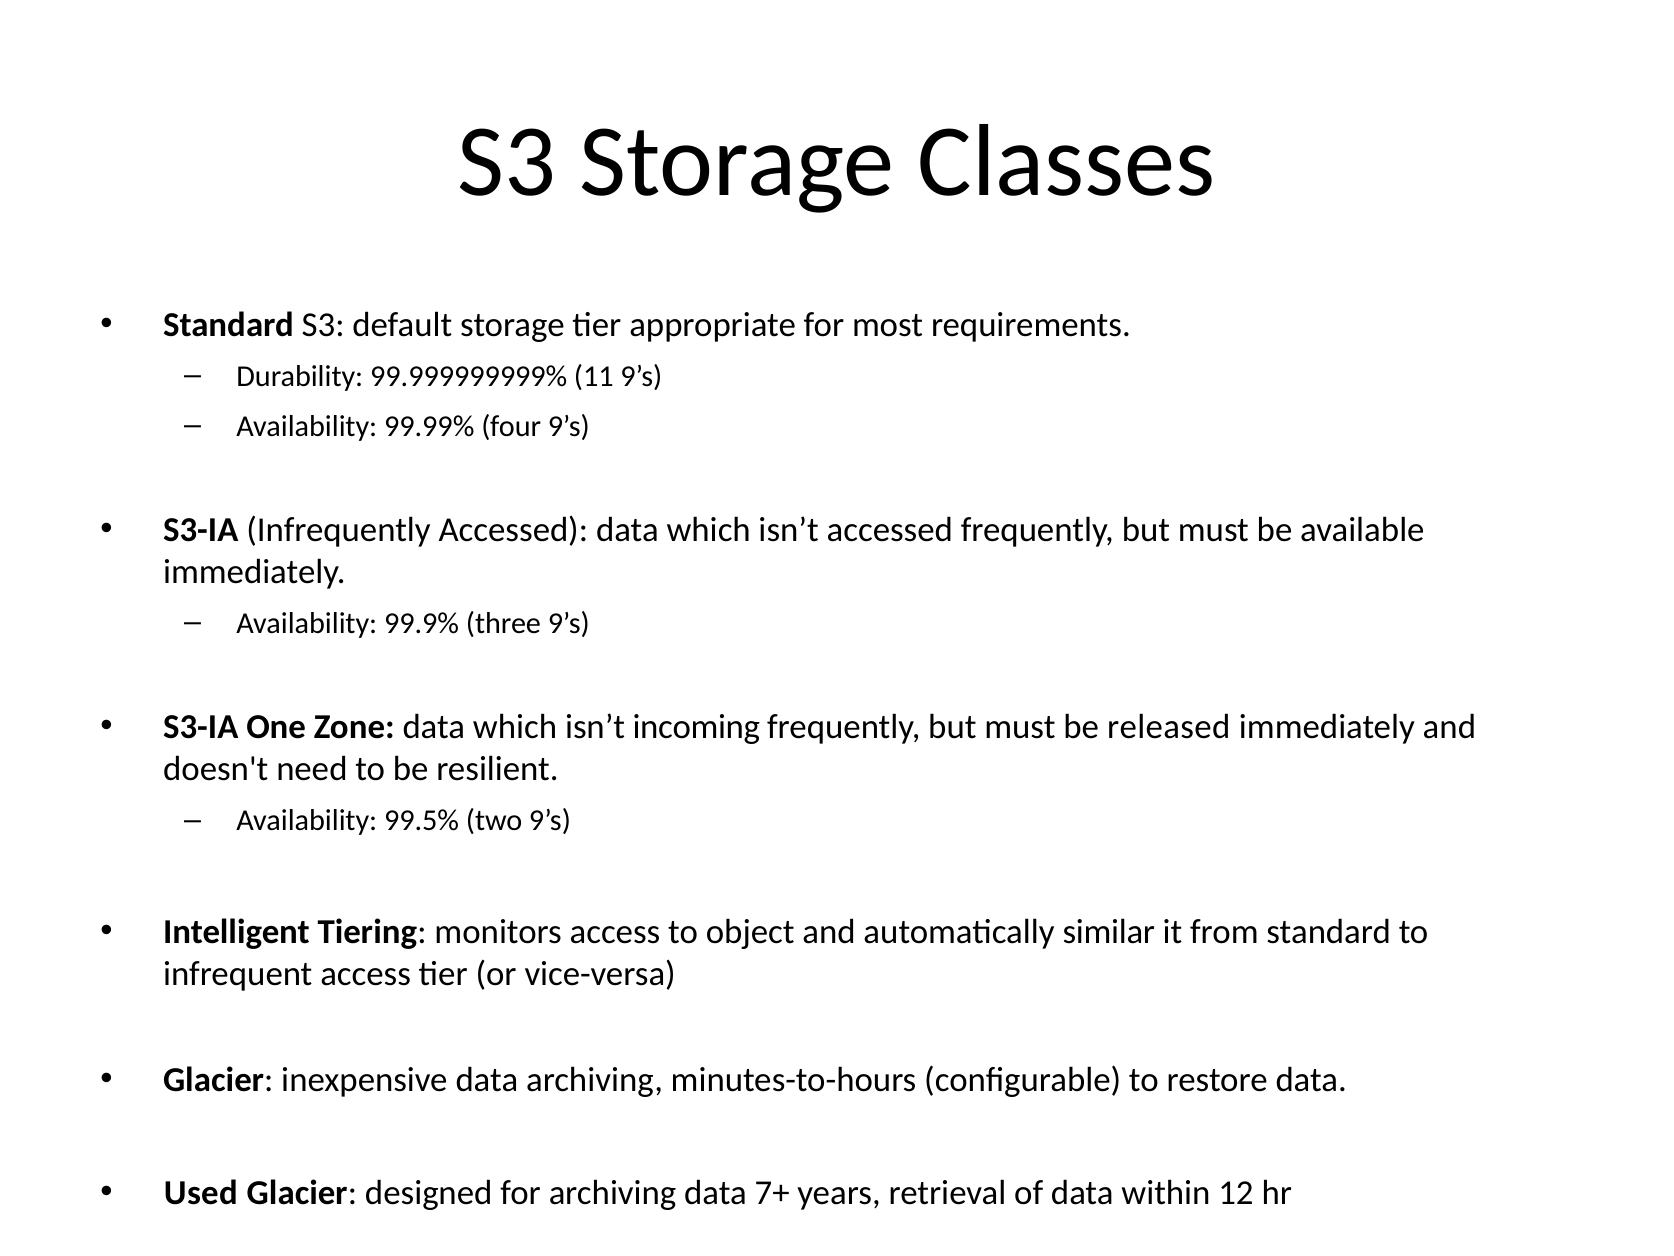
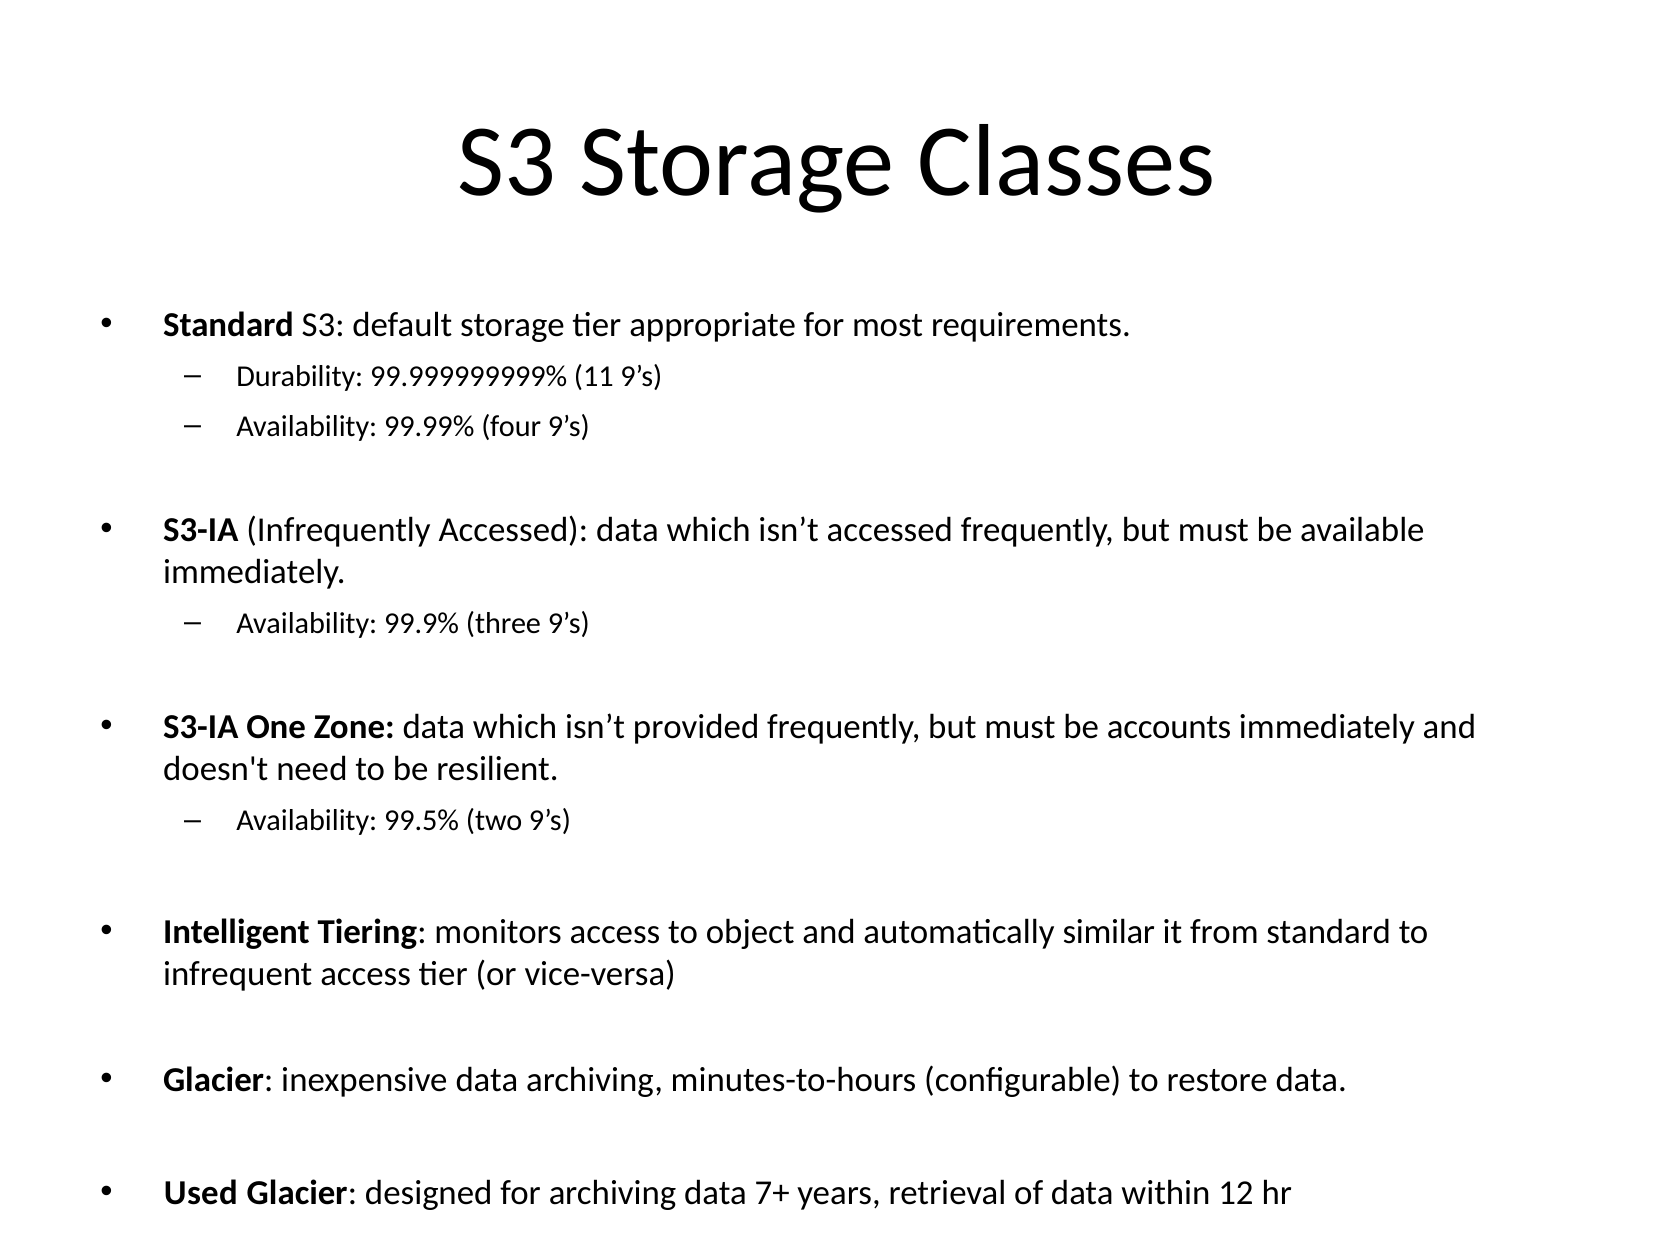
incoming: incoming -> provided
released: released -> accounts
